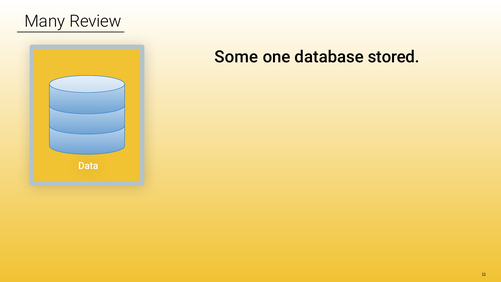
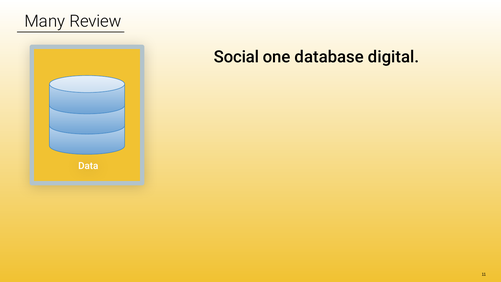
Some: Some -> Social
stored: stored -> digital
